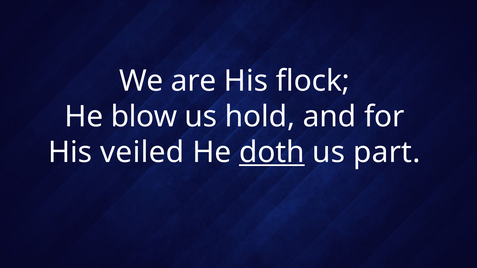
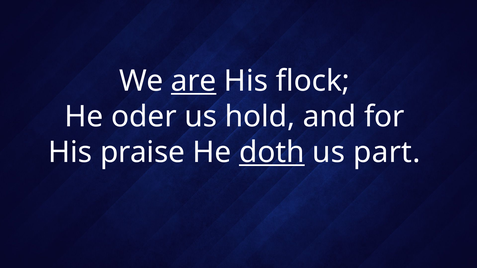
are underline: none -> present
blow: blow -> oder
veiled: veiled -> praise
